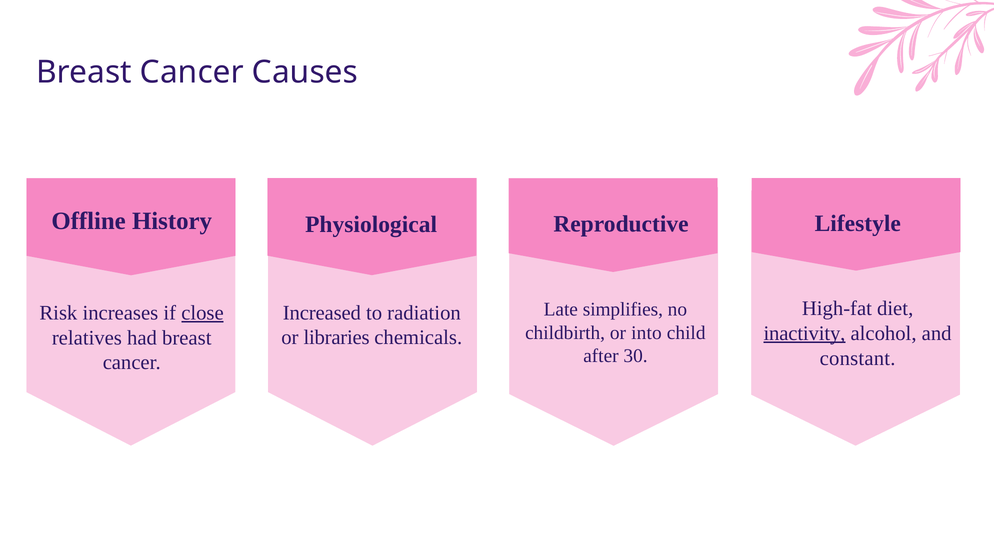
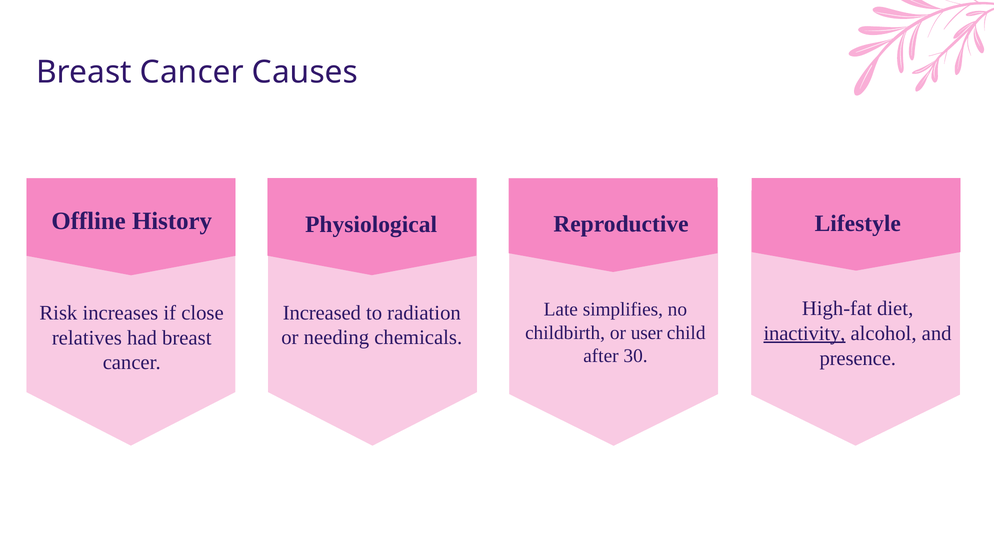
close underline: present -> none
into: into -> user
libraries: libraries -> needing
constant: constant -> presence
